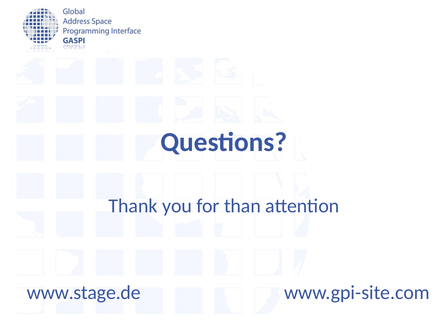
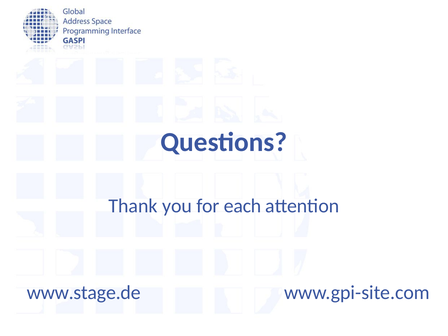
than: than -> each
